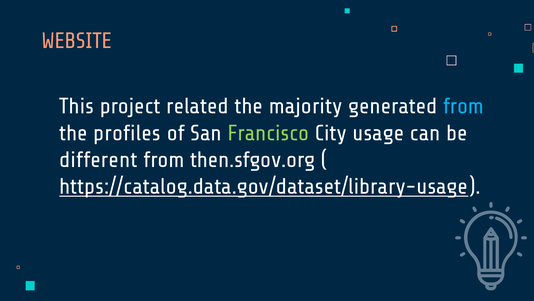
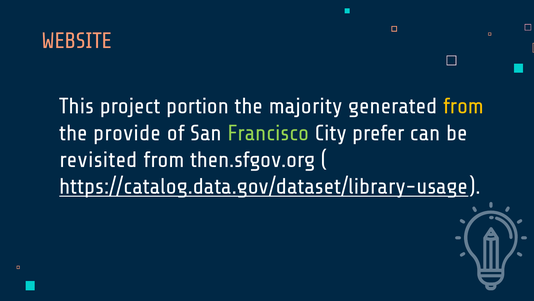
related: related -> portion
from at (464, 106) colour: light blue -> yellow
profiles: profiles -> provide
usage: usage -> prefer
different: different -> revisited
